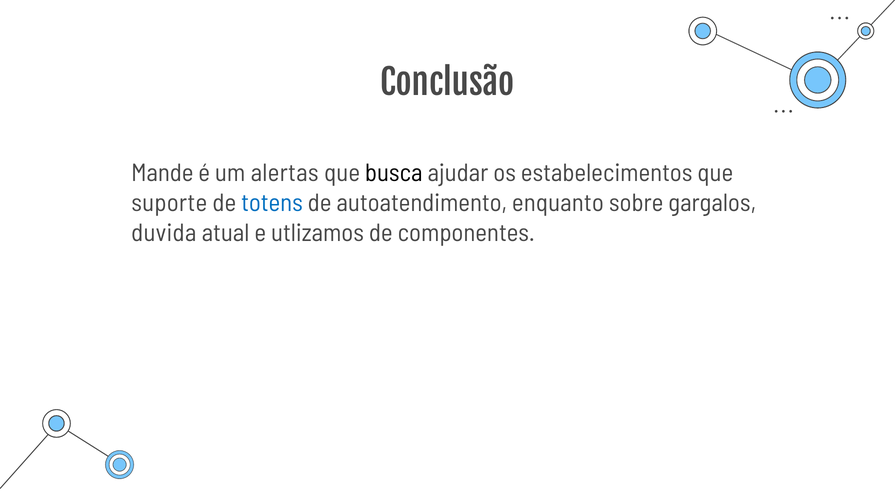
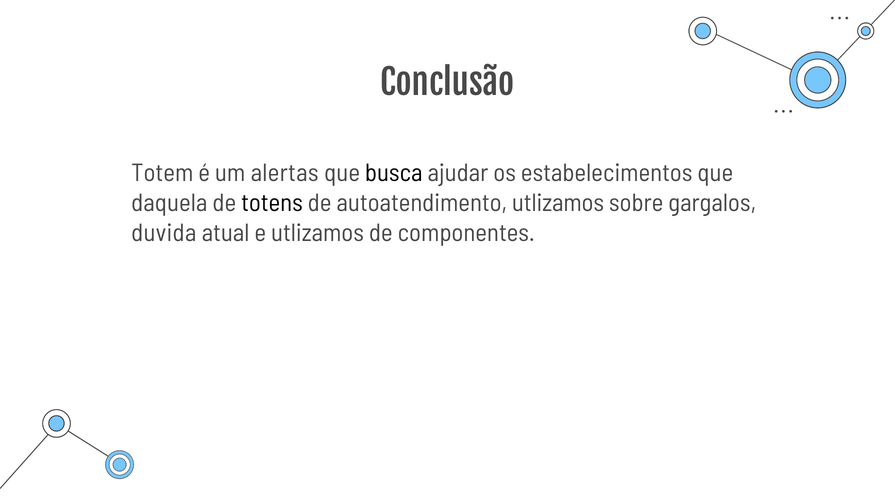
Mande: Mande -> Totem
suporte: suporte -> daquela
totens colour: blue -> black
autoatendimento enquanto: enquanto -> utlizamos
